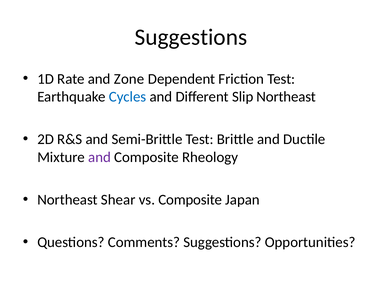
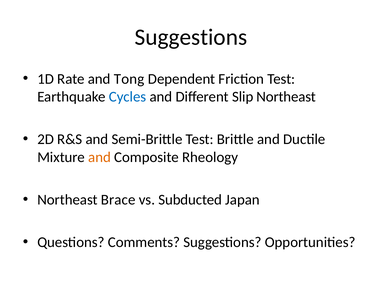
Zone: Zone -> Tong
and at (100, 157) colour: purple -> orange
Shear: Shear -> Brace
vs Composite: Composite -> Subducted
